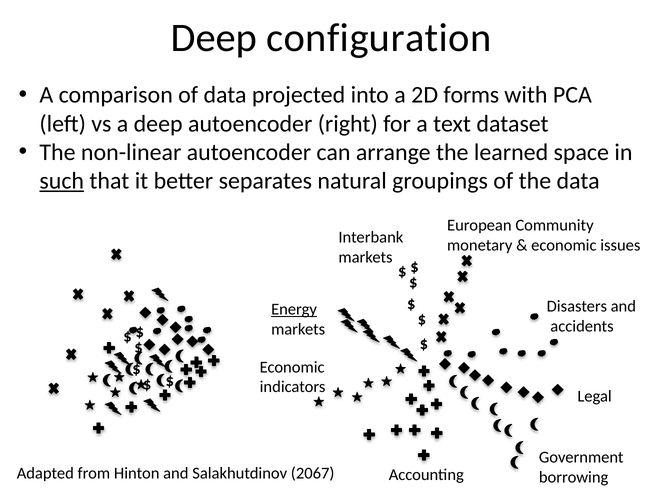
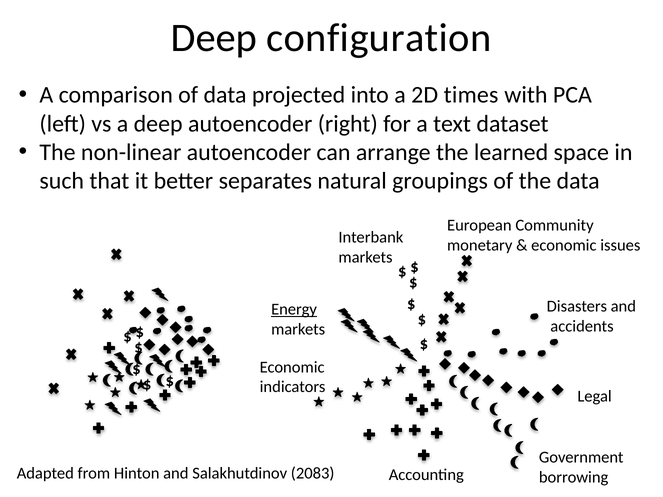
forms: forms -> times
such underline: present -> none
2067: 2067 -> 2083
